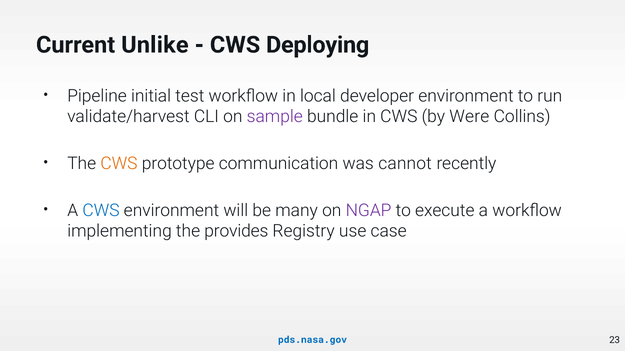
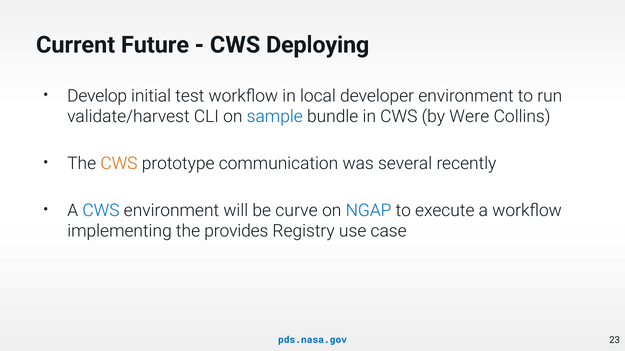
Unlike: Unlike -> Future
Pipeline: Pipeline -> Develop
sample colour: purple -> blue
cannot: cannot -> several
many: many -> curve
NGAP colour: purple -> blue
